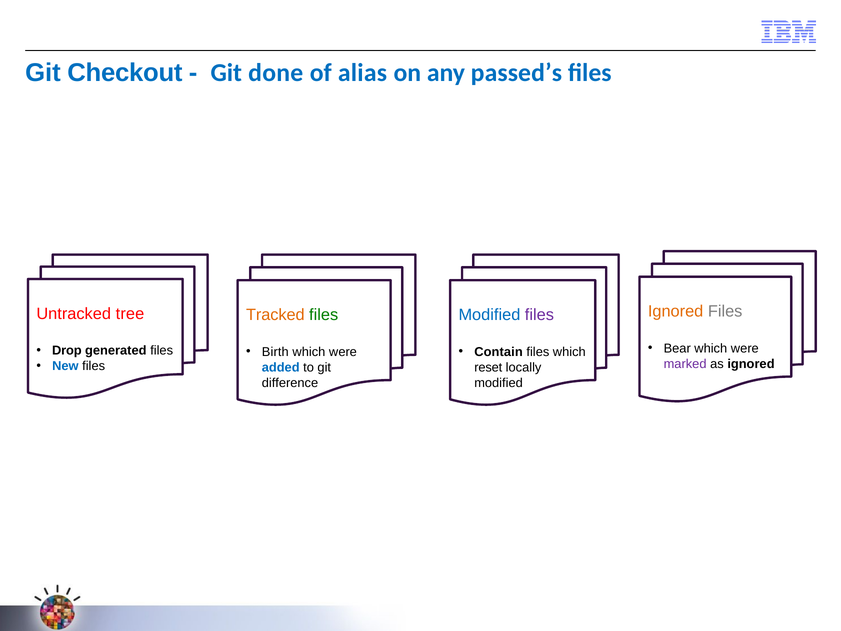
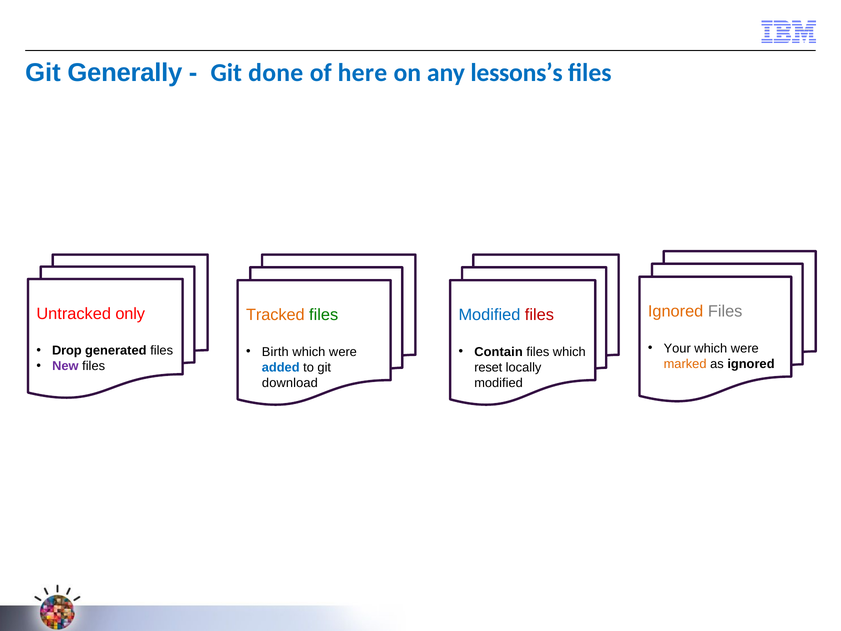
Checkout: Checkout -> Generally
alias: alias -> here
passed’s: passed’s -> lessons’s
tree: tree -> only
files at (539, 315) colour: purple -> red
Bear: Bear -> Your
marked colour: purple -> orange
New colour: blue -> purple
difference: difference -> download
